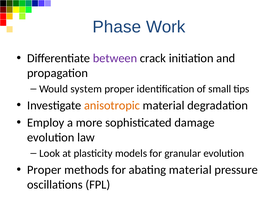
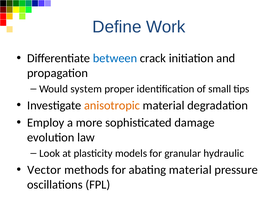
Phase: Phase -> Define
between colour: purple -> blue
granular evolution: evolution -> hydraulic
Proper at (44, 170): Proper -> Vector
